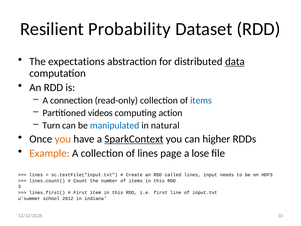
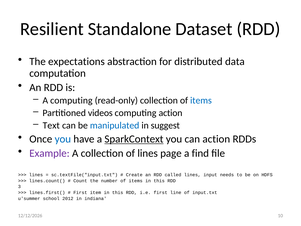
Probability: Probability -> Standalone
data underline: present -> none
A connection: connection -> computing
Turn: Turn -> Text
natural: natural -> suggest
you at (63, 139) colour: orange -> blue
can higher: higher -> action
Example colour: orange -> purple
lose: lose -> find
